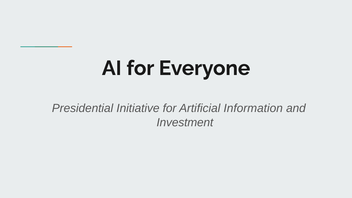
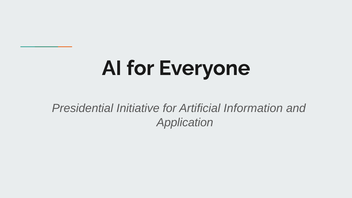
Investment: Investment -> Application
